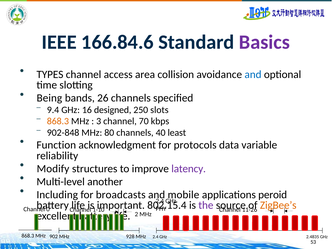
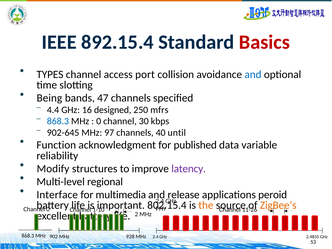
166.84.6: 166.84.6 -> 892.15.4
Basics colour: purple -> red
area: area -> port
26: 26 -> 47
9.4: 9.4 -> 4.4
slots: slots -> mfrs
868.3 at (58, 121) colour: orange -> blue
3 at (99, 121): 3 -> 0
70: 70 -> 30
902-848: 902-848 -> 902-645
80: 80 -> 97
least: least -> until
protocols: protocols -> published
another: another -> regional
Including: Including -> Interface
broadcasts: broadcasts -> multimedia
mobile: mobile -> release
the colour: purple -> orange
